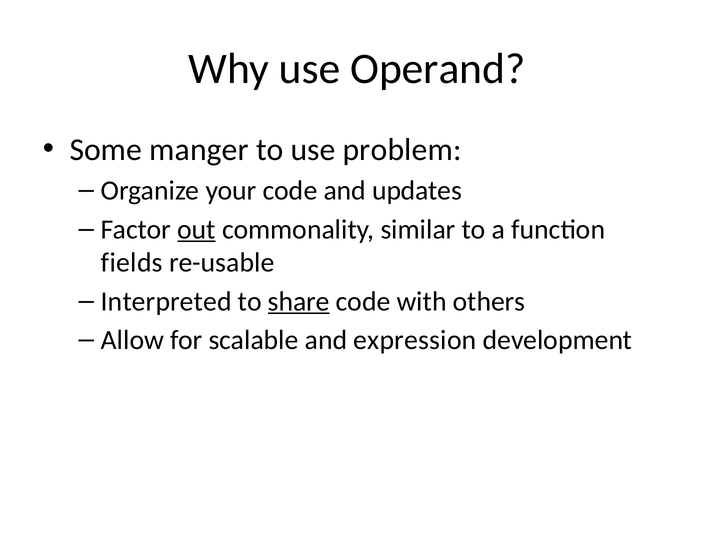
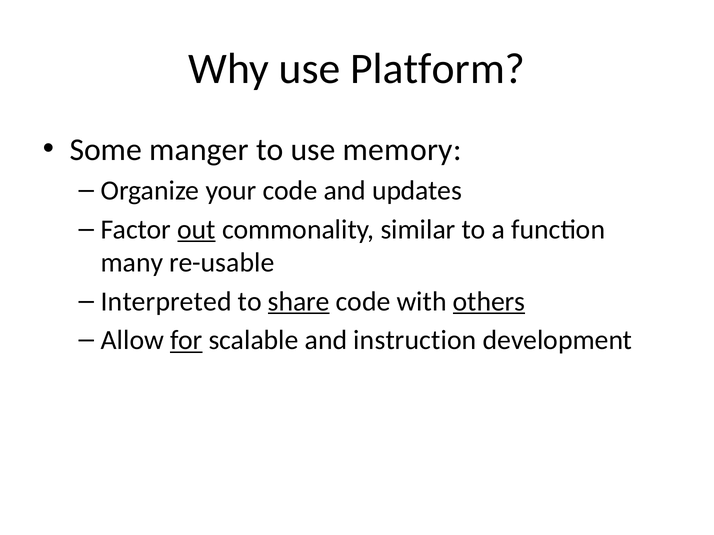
Operand: Operand -> Platform
problem: problem -> memory
fields: fields -> many
others underline: none -> present
for underline: none -> present
expression: expression -> instruction
